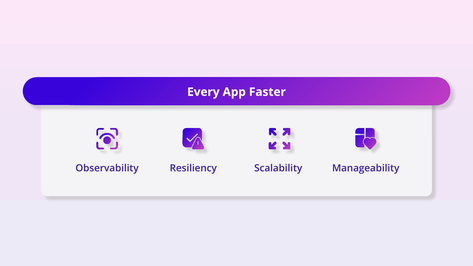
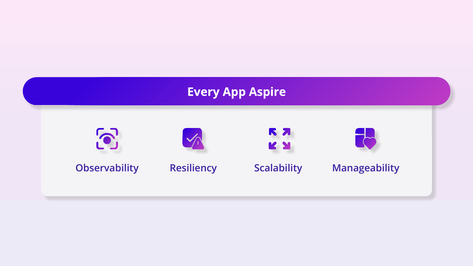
Faster: Faster -> Aspire
